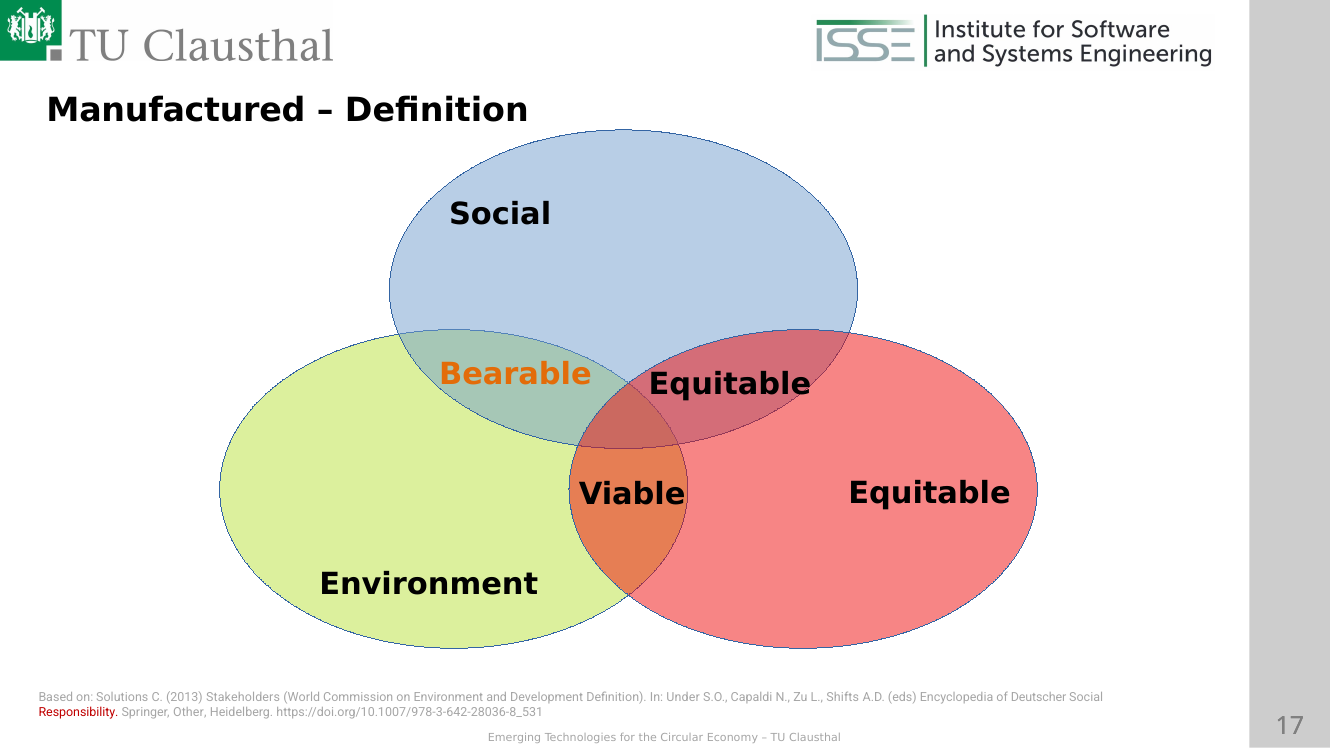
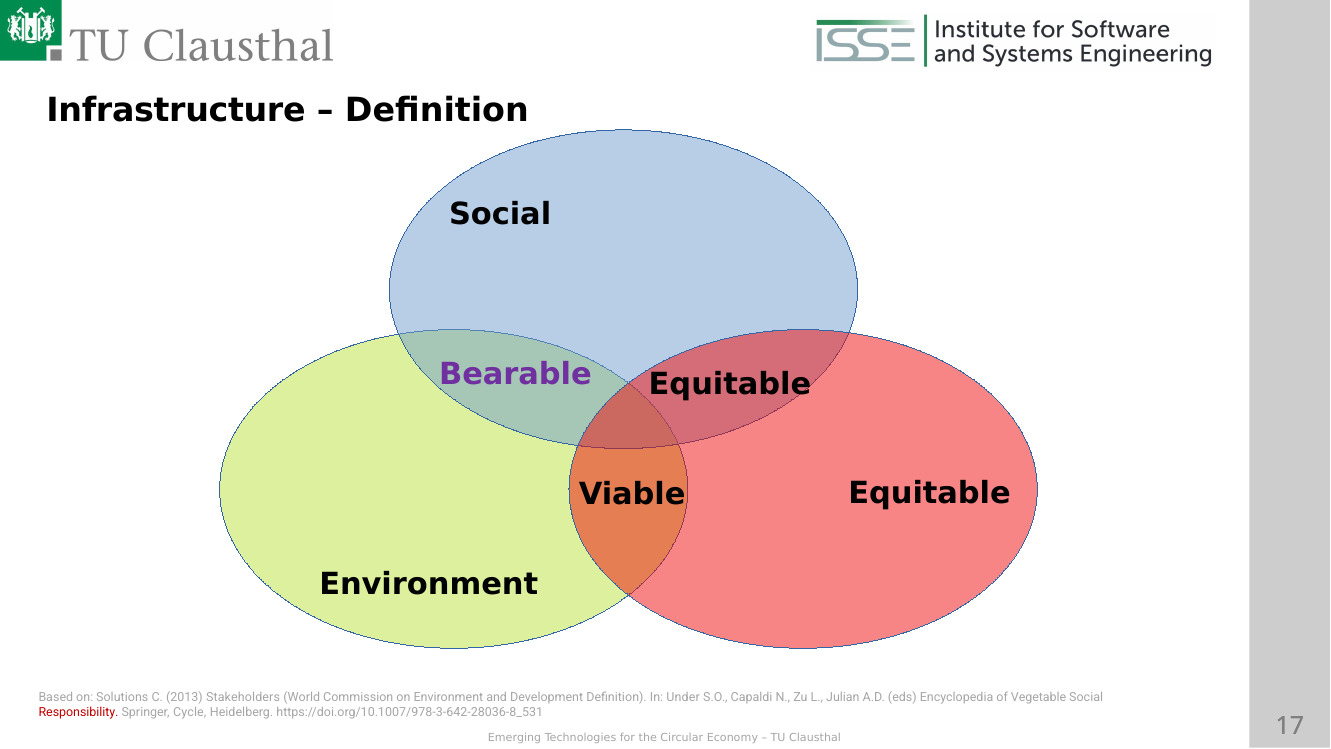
Manufactured: Manufactured -> Infrastructure
Bearable colour: orange -> purple
Shifts: Shifts -> Julian
Deutscher: Deutscher -> Vegetable
Other: Other -> Cycle
